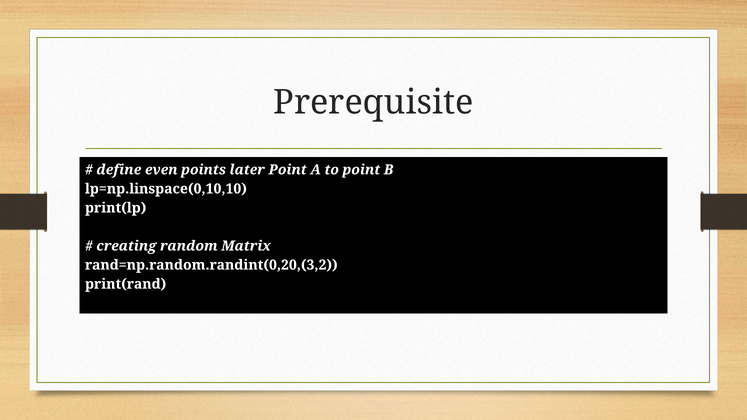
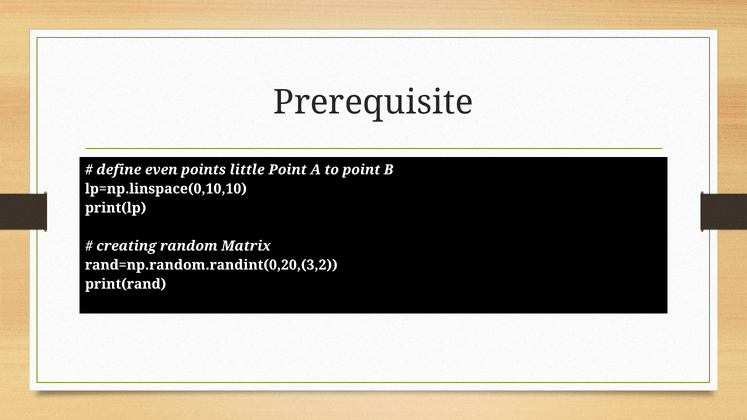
later: later -> little
